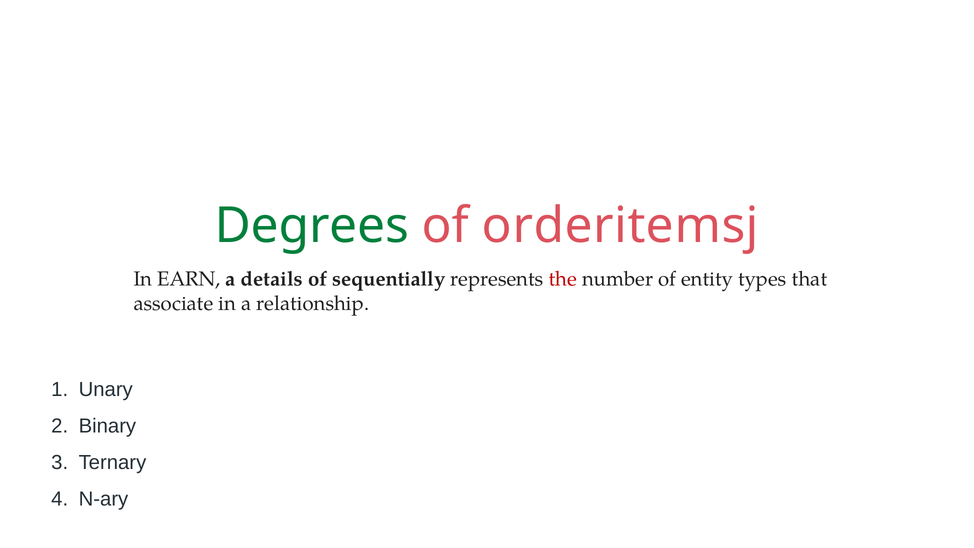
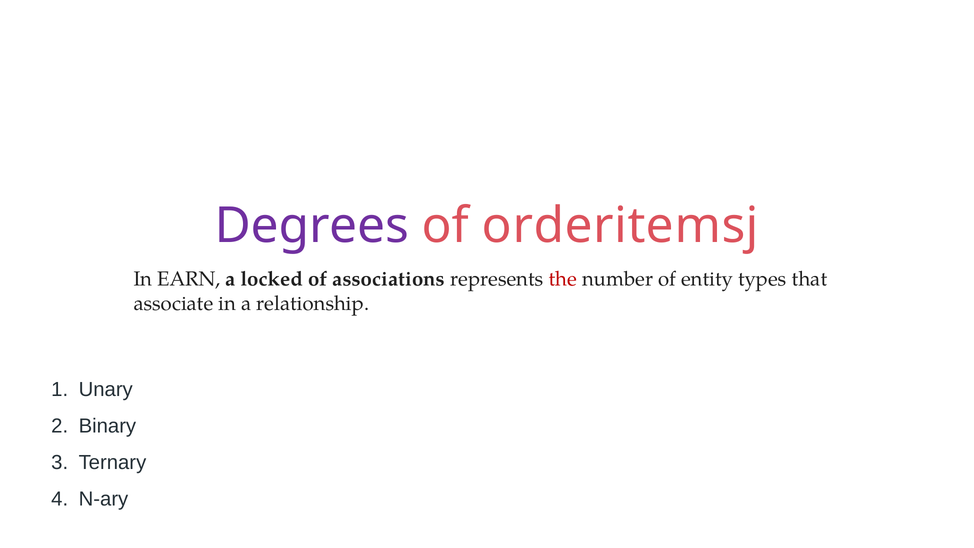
Degrees colour: green -> purple
details: details -> locked
sequentially: sequentially -> associations
